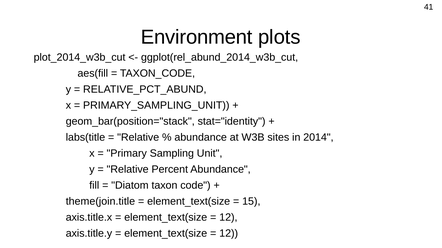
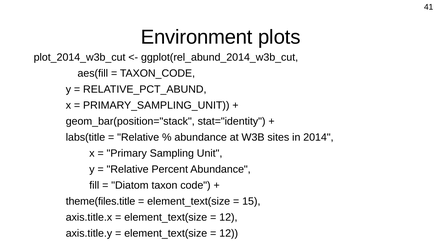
theme(join.title: theme(join.title -> theme(files.title
